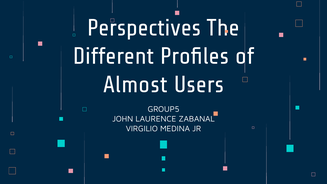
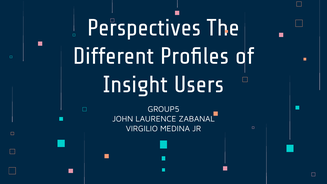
Almost: Almost -> Insight
